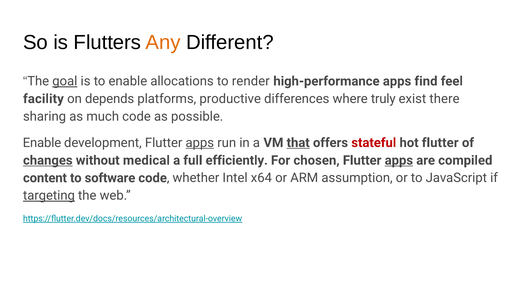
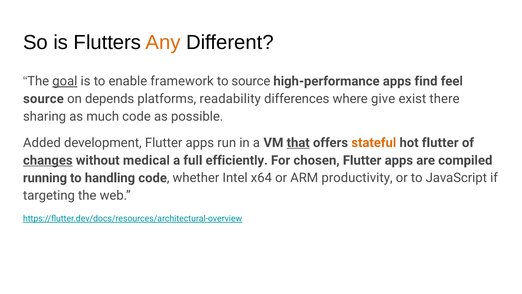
allocations: allocations -> framework
to render: render -> source
facility at (43, 99): facility -> source
productive: productive -> readability
truly: truly -> give
Enable at (42, 143): Enable -> Added
apps at (200, 143) underline: present -> none
stateful colour: red -> orange
apps at (399, 160) underline: present -> none
content: content -> running
software: software -> handling
assumption: assumption -> productivity
targeting underline: present -> none
